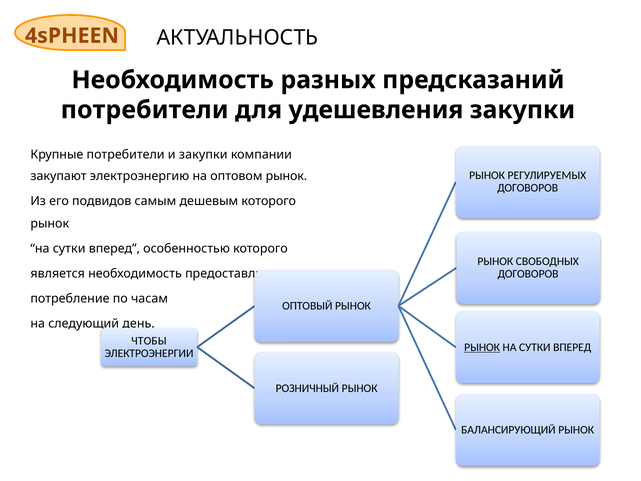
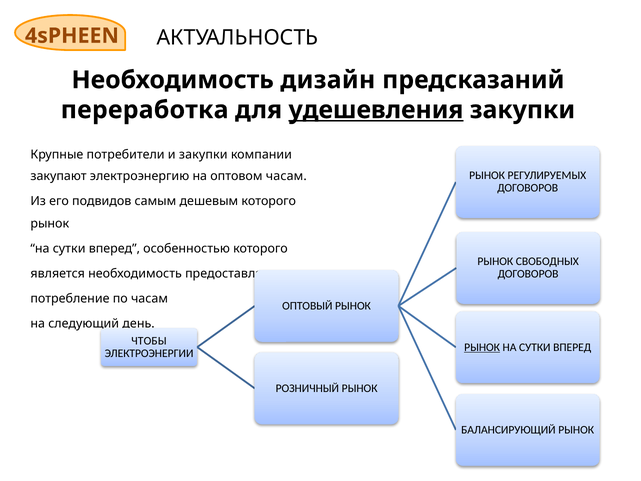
разных: разных -> дизайн
потребители at (145, 110): потребители -> переработка
удешевления underline: none -> present
оптовом рынок: рынок -> часам
